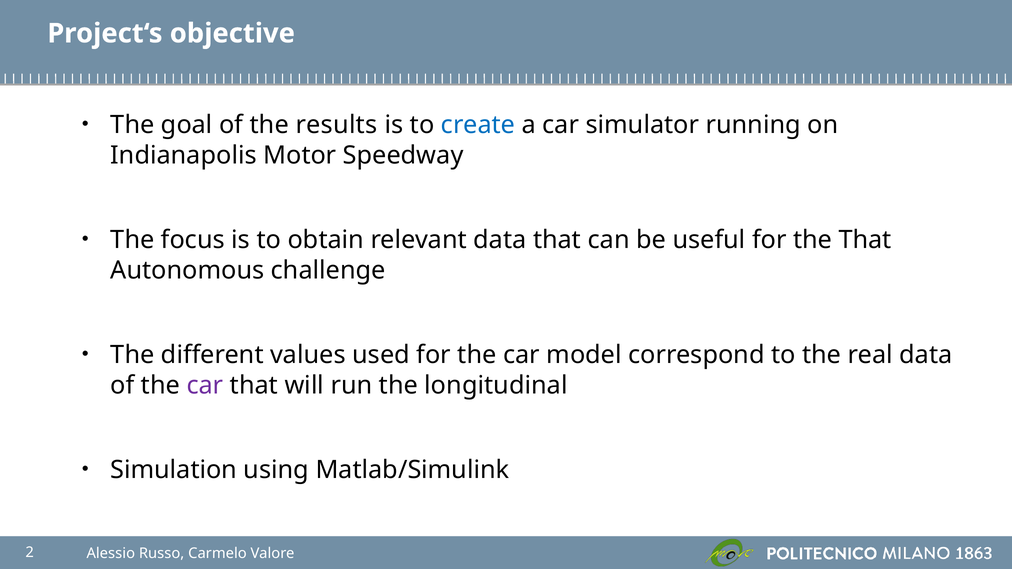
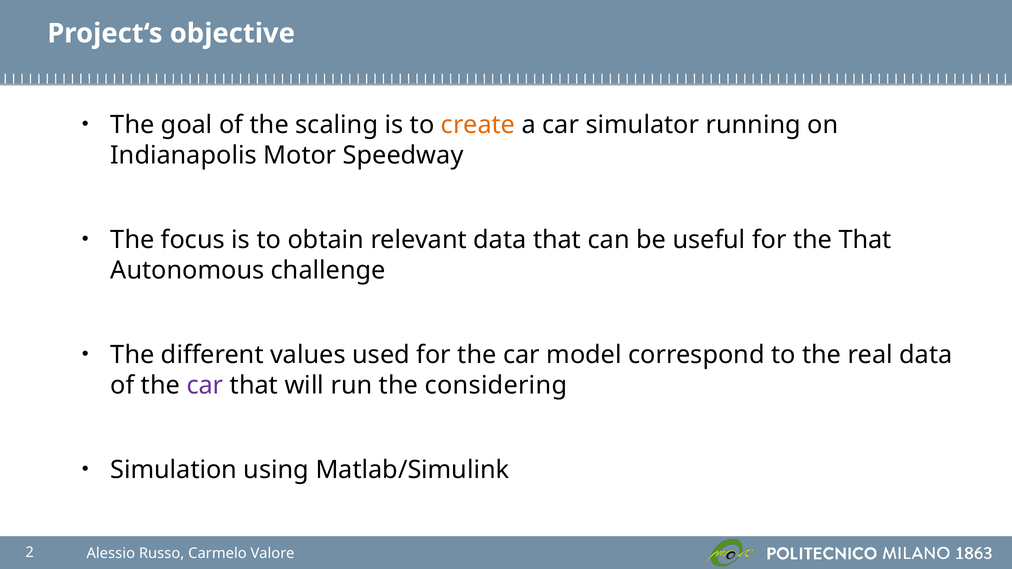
results: results -> scaling
create colour: blue -> orange
longitudinal: longitudinal -> considering
